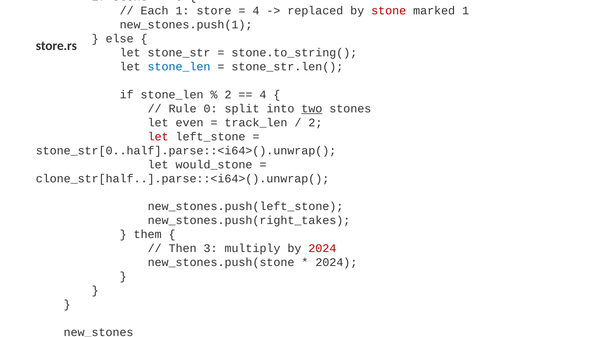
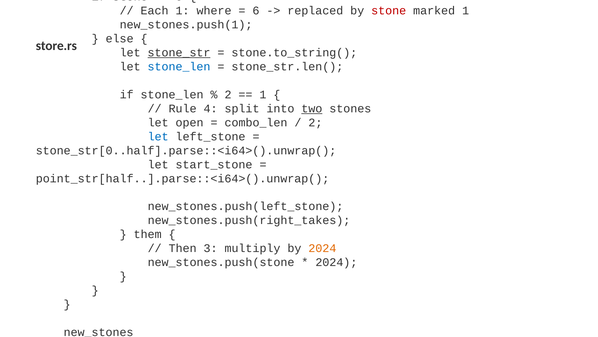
store: store -> where
4 at (256, 11): 4 -> 6
stone_str underline: none -> present
4 at (263, 94): 4 -> 1
Rule 0: 0 -> 4
even: even -> open
track_len: track_len -> combo_len
let at (158, 136) colour: red -> blue
would_stone: would_stone -> start_stone
clone_str[half..].parse::<i64>().unwrap(: clone_str[half..].parse::<i64>().unwrap( -> point_str[half..].parse::<i64>().unwrap(
2024 at (322, 248) colour: red -> orange
